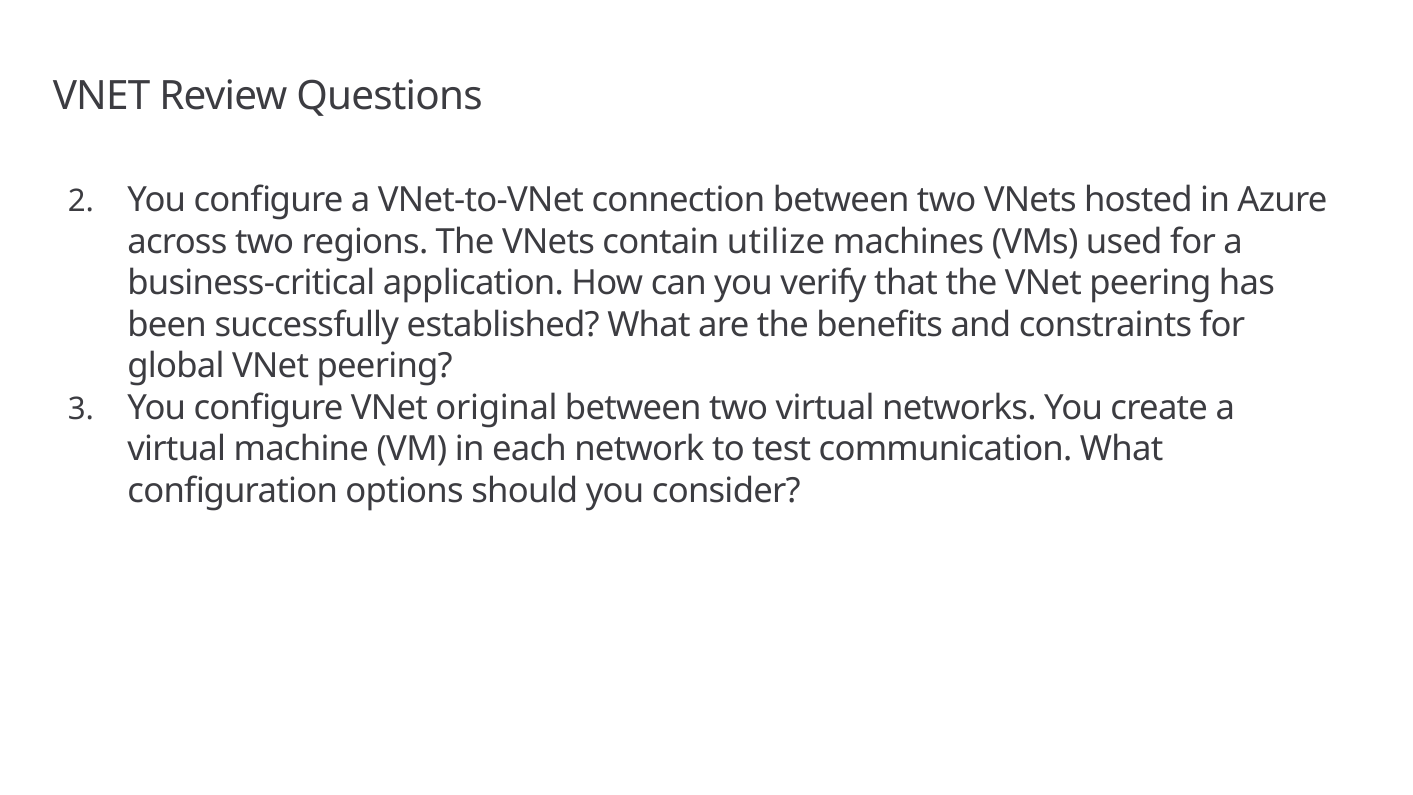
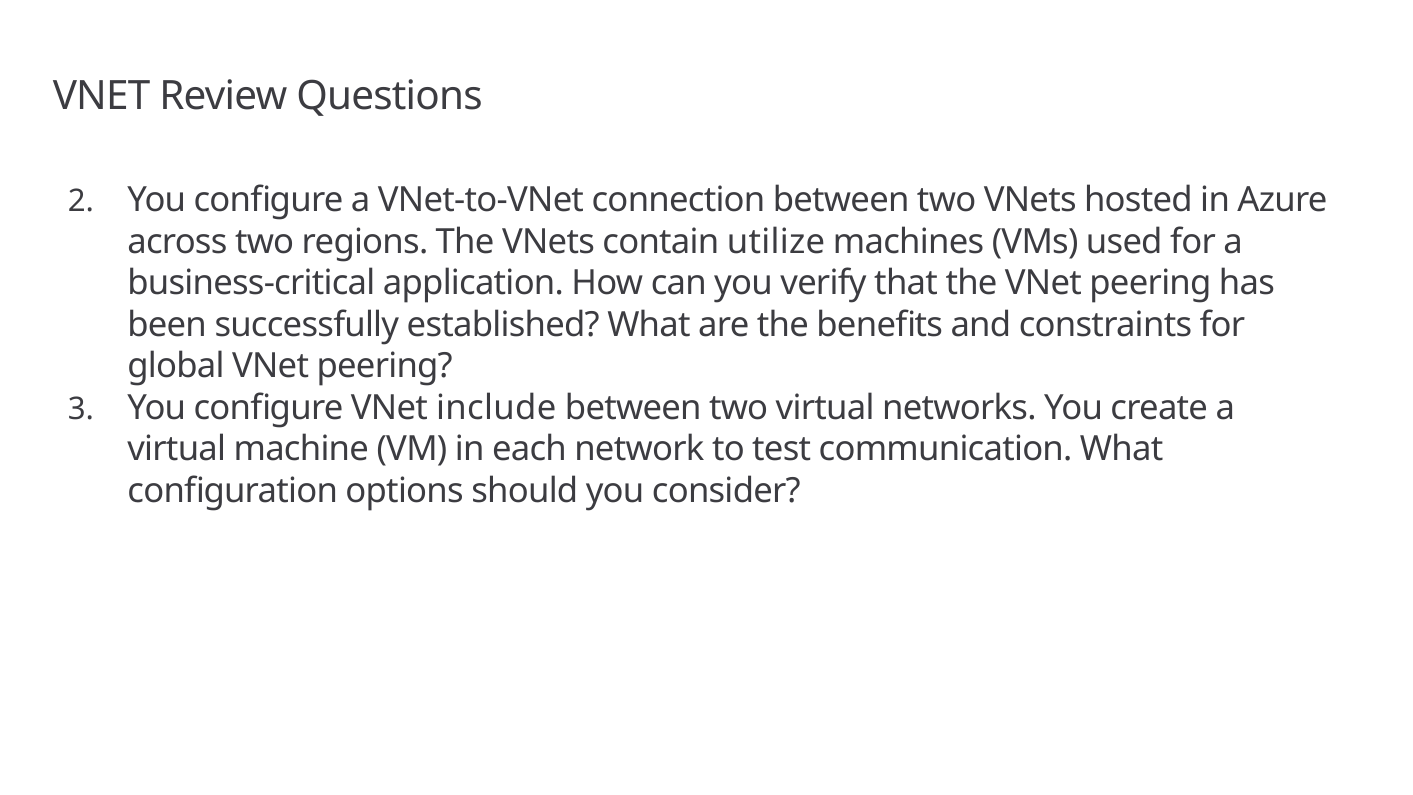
original: original -> include
